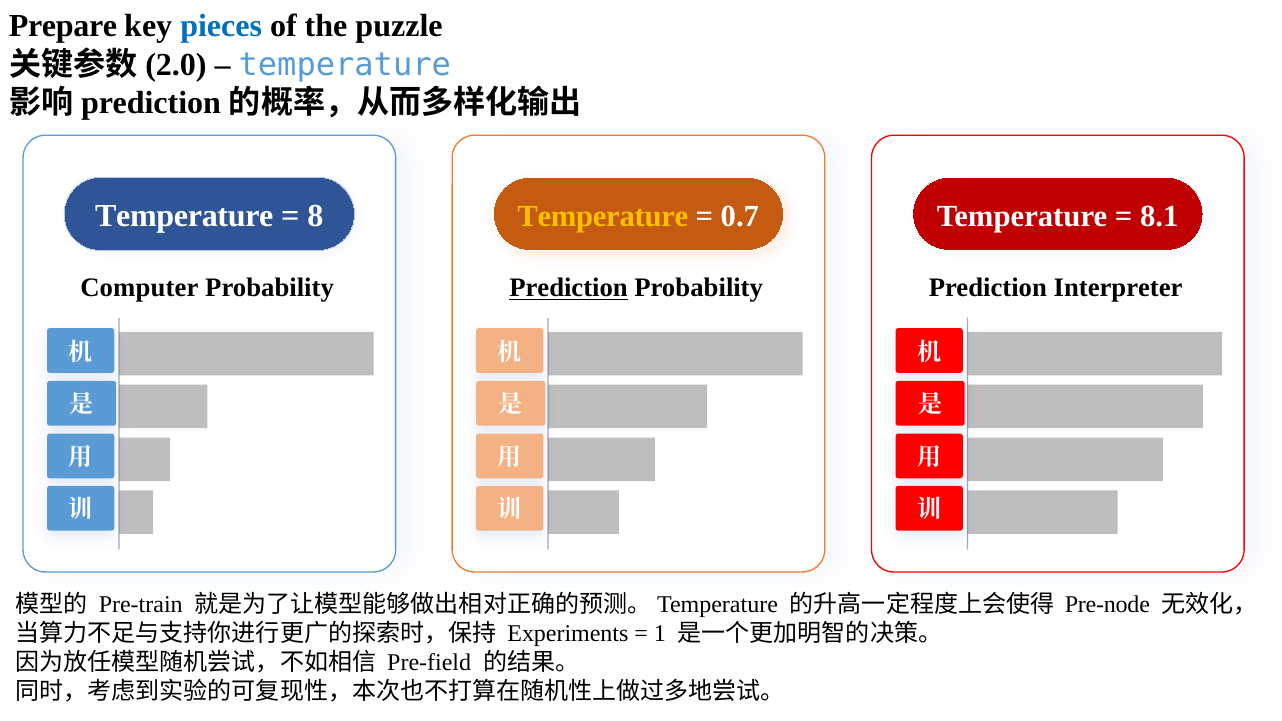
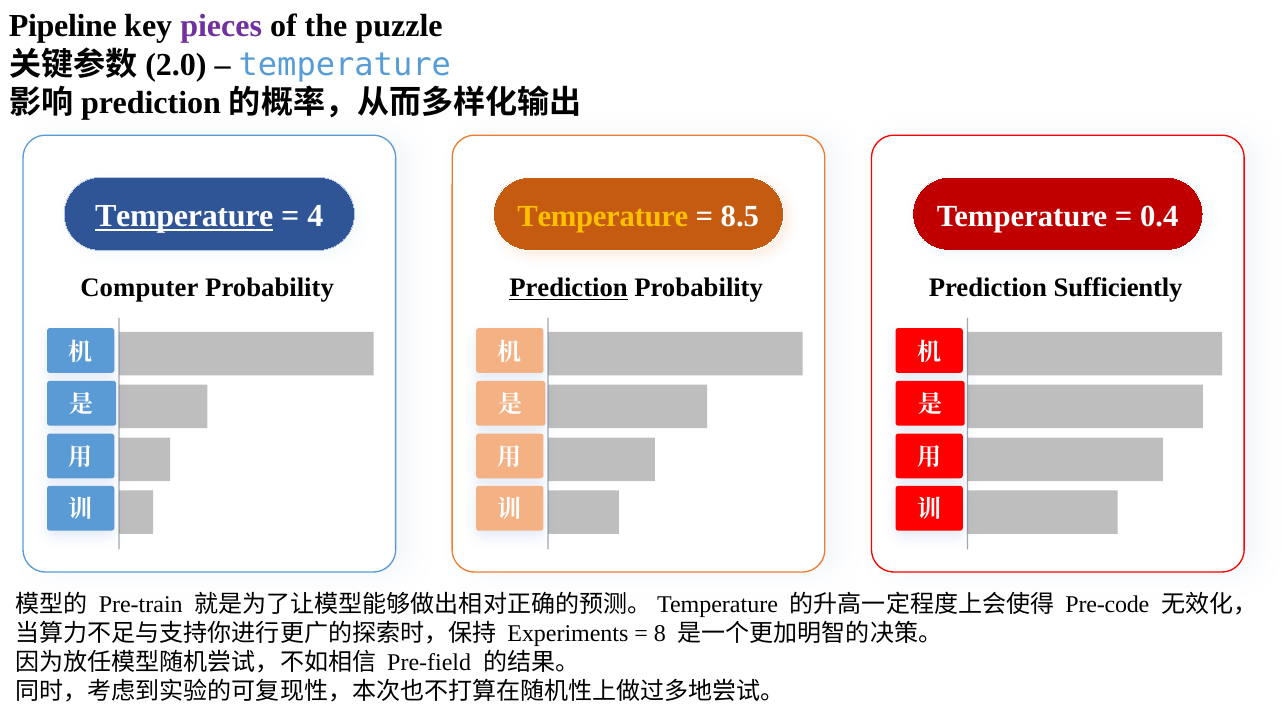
Prepare: Prepare -> Pipeline
pieces colour: blue -> purple
Temperature at (184, 216) underline: none -> present
8: 8 -> 4
0.7: 0.7 -> 8.5
8.1: 8.1 -> 0.4
Interpreter: Interpreter -> Sufficiently
Pre-node: Pre-node -> Pre-code
1: 1 -> 8
